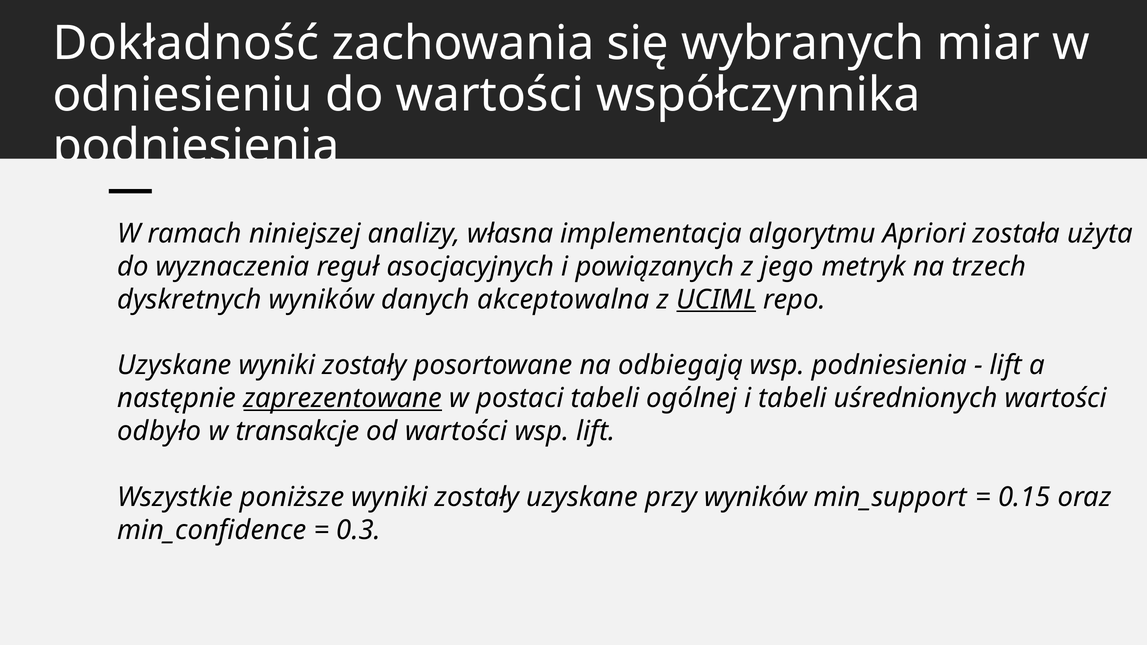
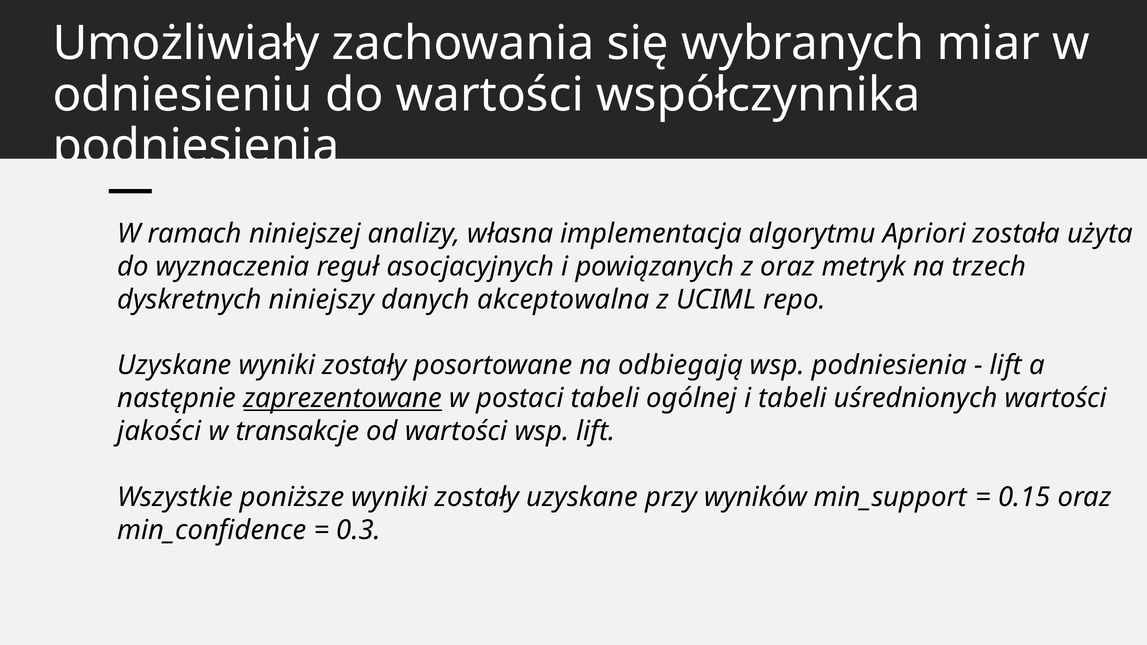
Dokładność: Dokładność -> Umożliwiały
z jego: jego -> oraz
dyskretnych wyników: wyników -> niniejszy
UCIML underline: present -> none
odbyło: odbyło -> jakości
